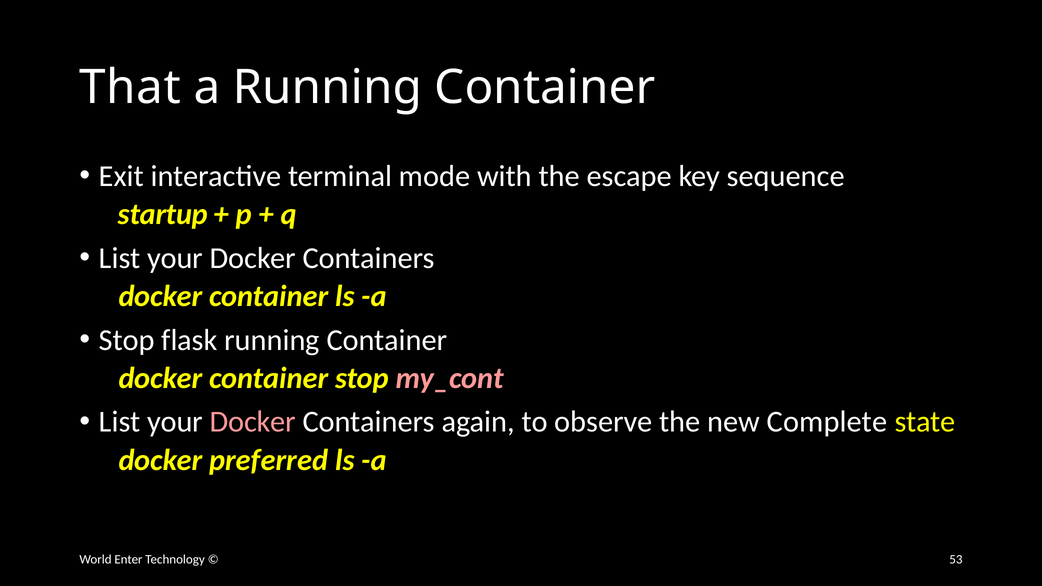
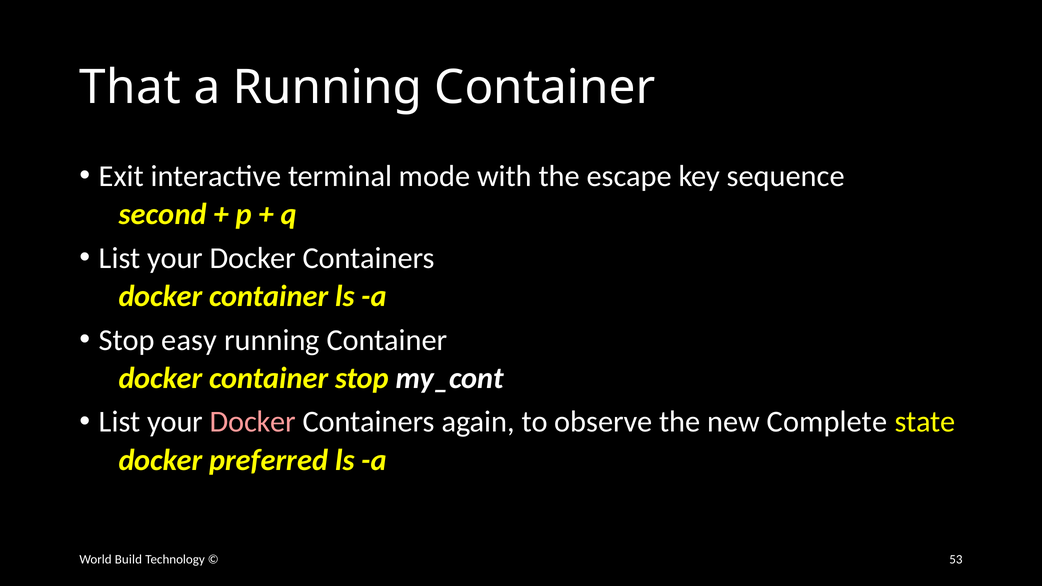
startup: startup -> second
flask: flask -> easy
my_cont colour: pink -> white
Enter: Enter -> Build
